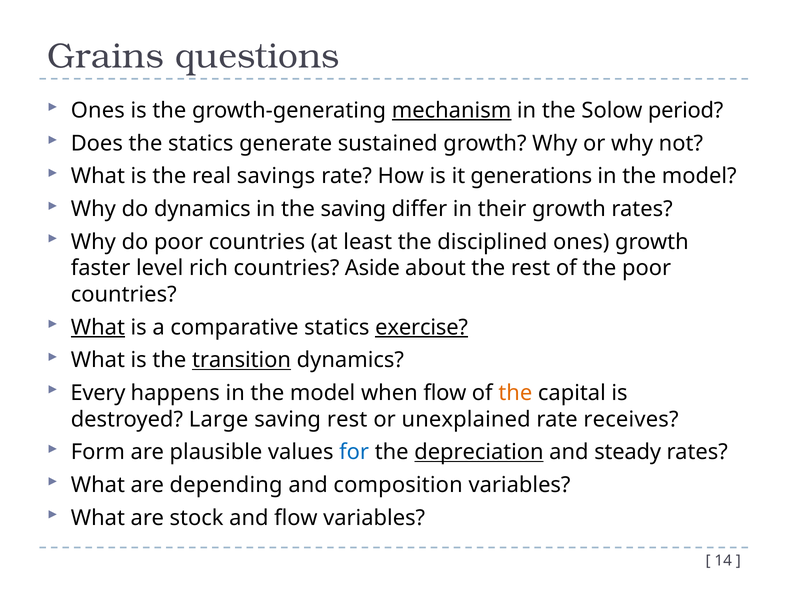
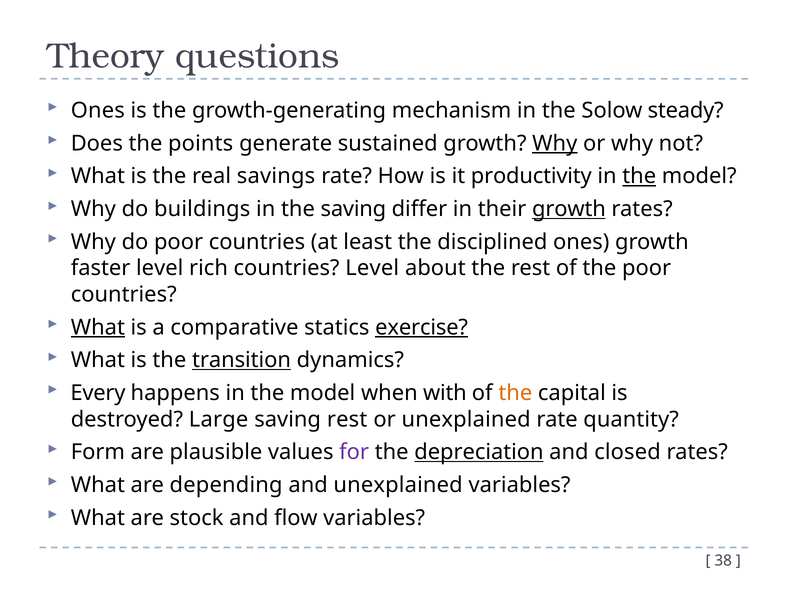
Grains: Grains -> Theory
mechanism underline: present -> none
period: period -> steady
the statics: statics -> points
Why at (555, 143) underline: none -> present
generations: generations -> productivity
the at (639, 176) underline: none -> present
do dynamics: dynamics -> buildings
growth at (569, 209) underline: none -> present
countries Aside: Aside -> Level
when flow: flow -> with
receives: receives -> quantity
for colour: blue -> purple
steady: steady -> closed
and composition: composition -> unexplained
14: 14 -> 38
